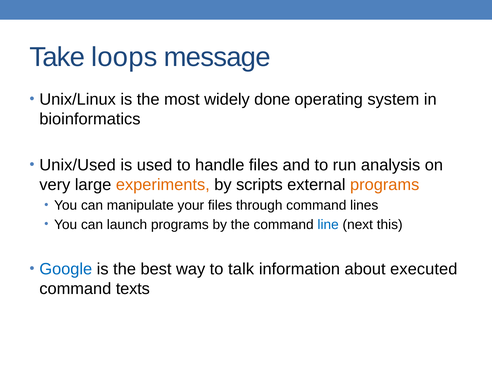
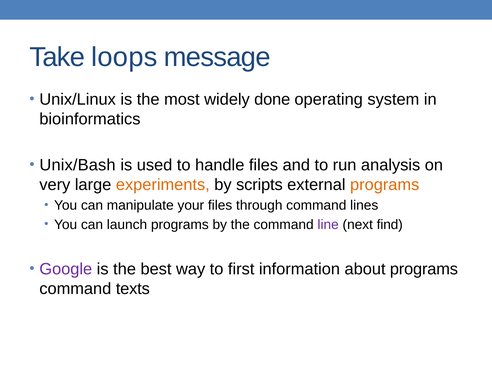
Unix/Used: Unix/Used -> Unix/Bash
line colour: blue -> purple
this: this -> find
Google colour: blue -> purple
talk: talk -> first
about executed: executed -> programs
